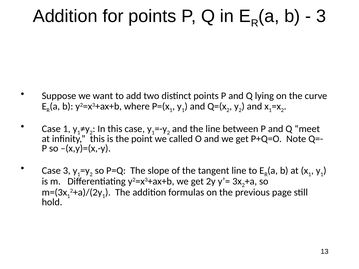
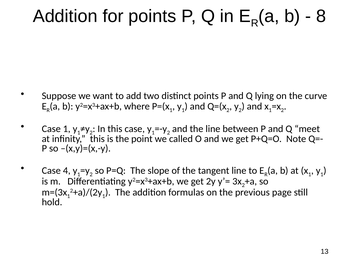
3 at (321, 16): 3 -> 8
Case 3: 3 -> 4
